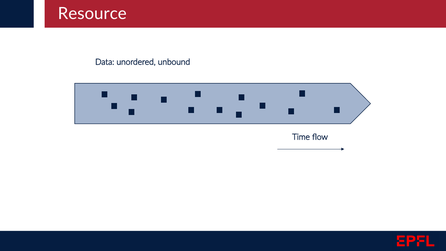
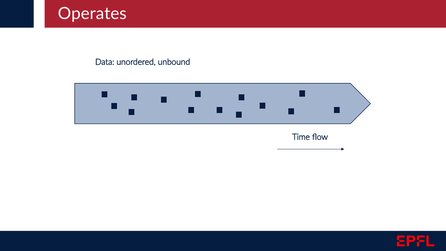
Resource: Resource -> Operates
